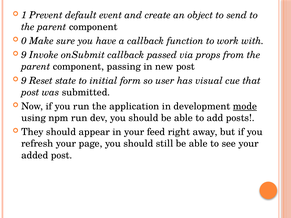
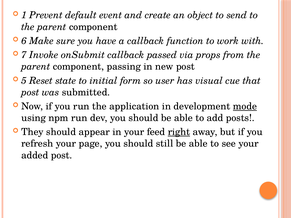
0: 0 -> 6
9 at (24, 55): 9 -> 7
9 at (24, 81): 9 -> 5
right underline: none -> present
